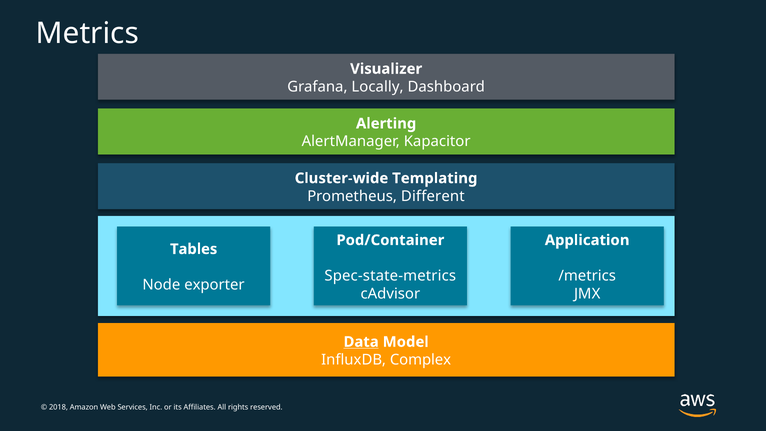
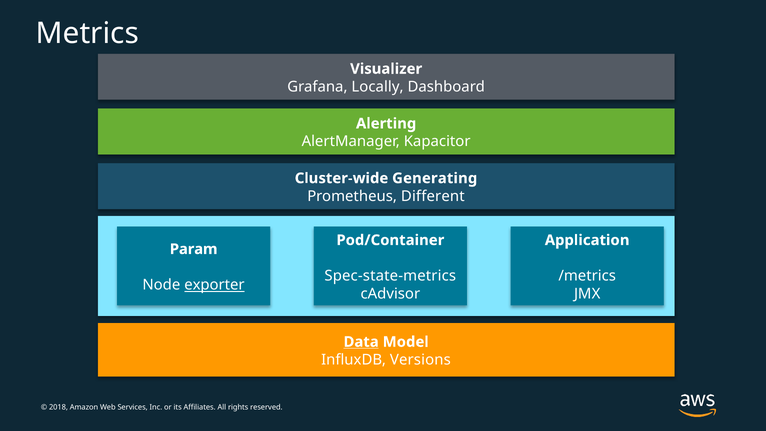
Templating: Templating -> Generating
Tables: Tables -> Param
exporter underline: none -> present
Complex: Complex -> Versions
